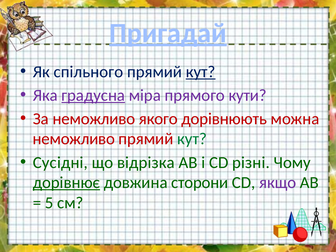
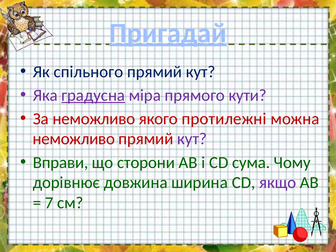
кут at (201, 72) underline: present -> none
дорівнюють: дорівнюють -> протилежні
кут at (192, 139) colour: green -> purple
Сусідні: Сусідні -> Вправи
відрізка: відрізка -> сторони
різні: різні -> сума
дорівнює underline: present -> none
сторони: сторони -> ширина
5: 5 -> 7
